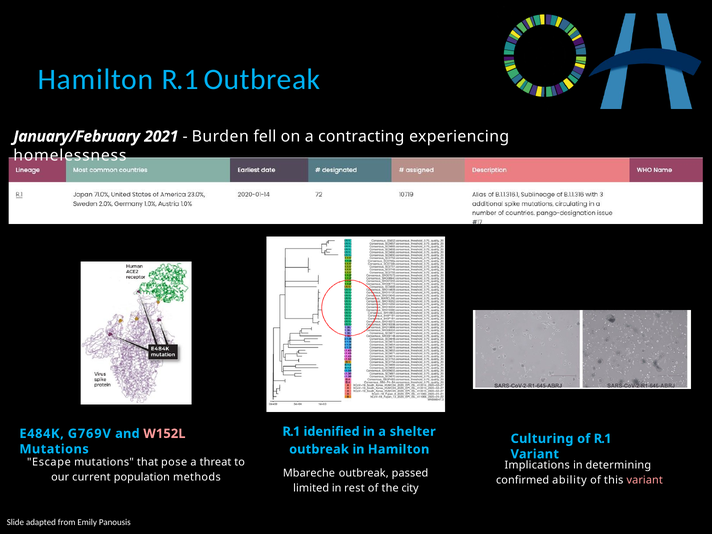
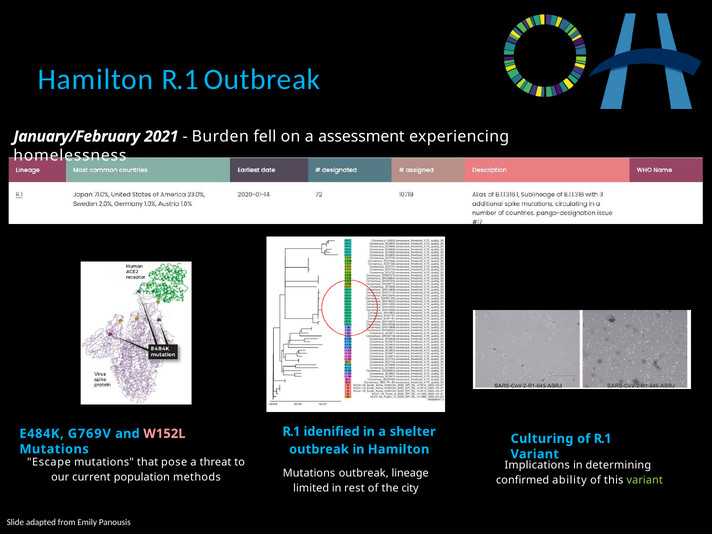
contracting: contracting -> assessment
Mbareche at (309, 473): Mbareche -> Mutations
passed: passed -> lineage
variant at (645, 480) colour: pink -> light green
